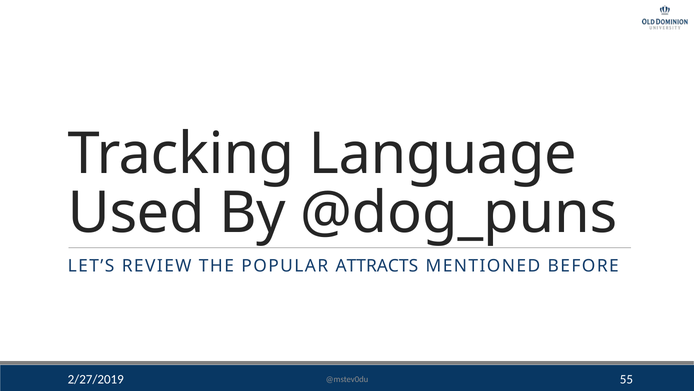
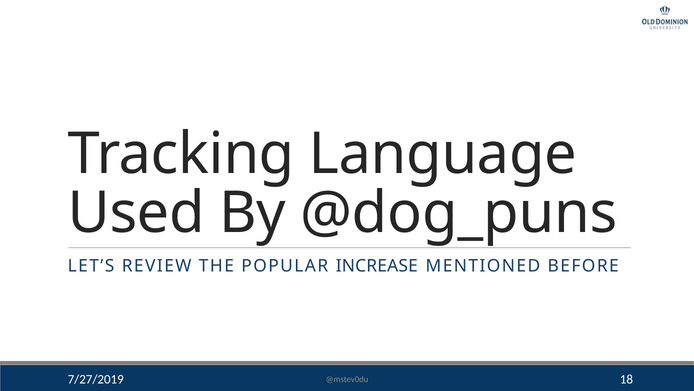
ATTRACTS: ATTRACTS -> INCREASE
2/27/2019: 2/27/2019 -> 7/27/2019
55: 55 -> 18
